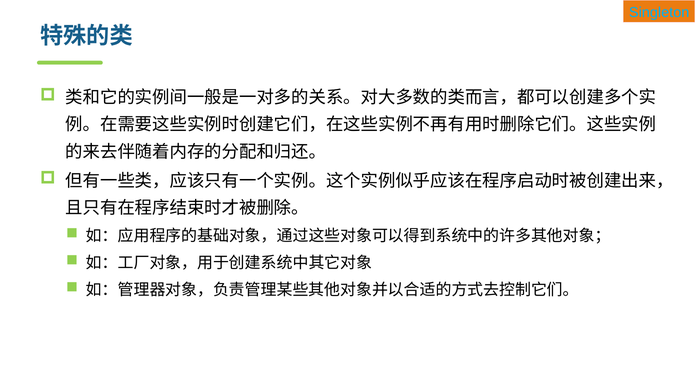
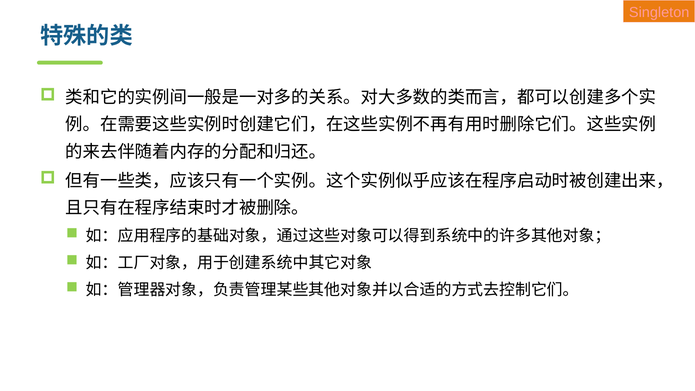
Singleton colour: light blue -> pink
